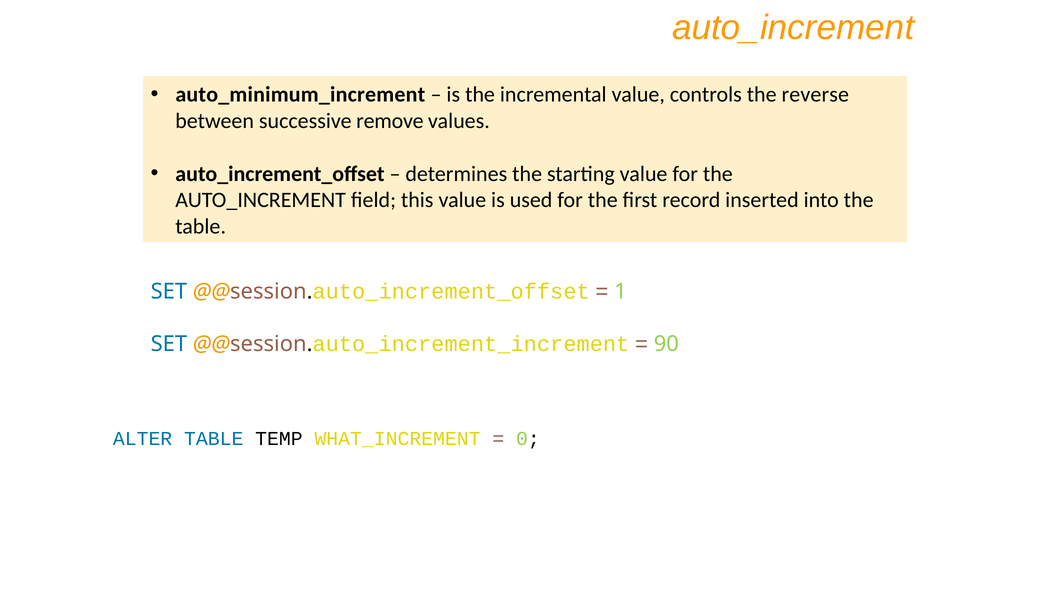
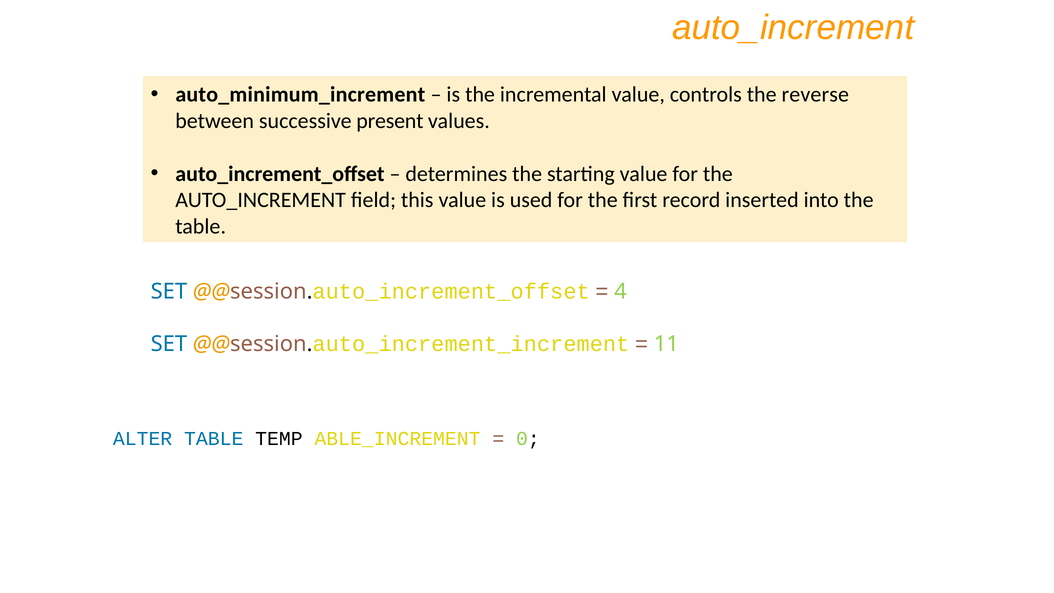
remove: remove -> present
1: 1 -> 4
90: 90 -> 11
WHAT_INCREMENT: WHAT_INCREMENT -> ABLE_INCREMENT
